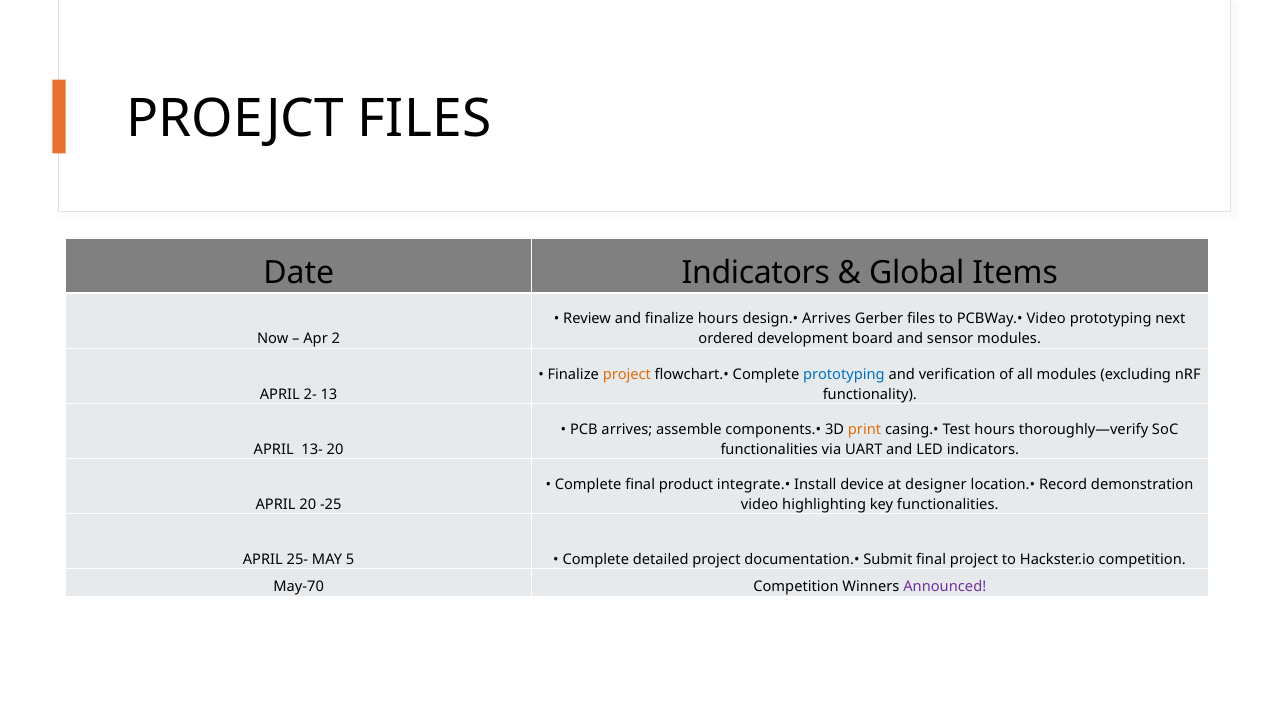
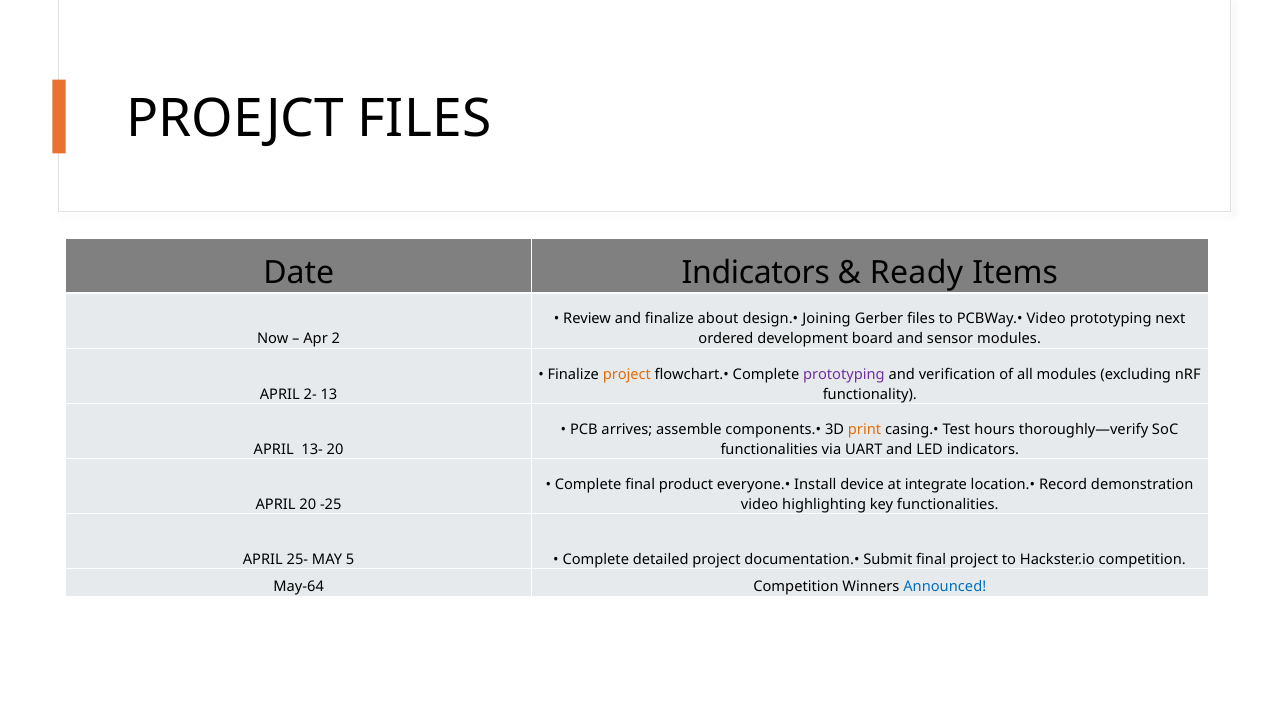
Global: Global -> Ready
finalize hours: hours -> about
design.• Arrives: Arrives -> Joining
prototyping at (844, 374) colour: blue -> purple
integrate.•: integrate.• -> everyone.•
designer: designer -> integrate
May-70: May-70 -> May-64
Announced colour: purple -> blue
